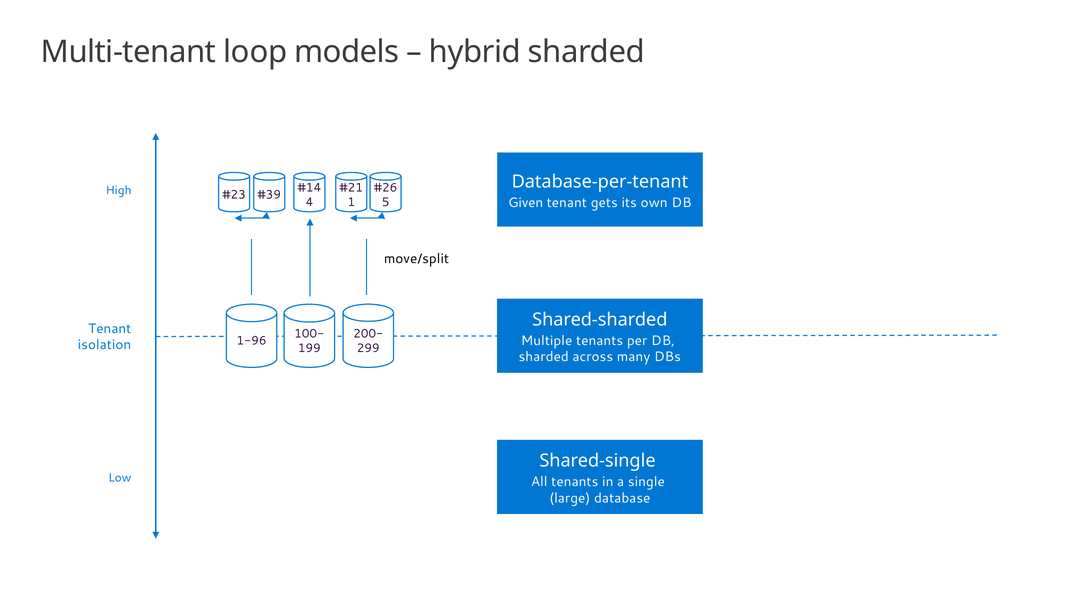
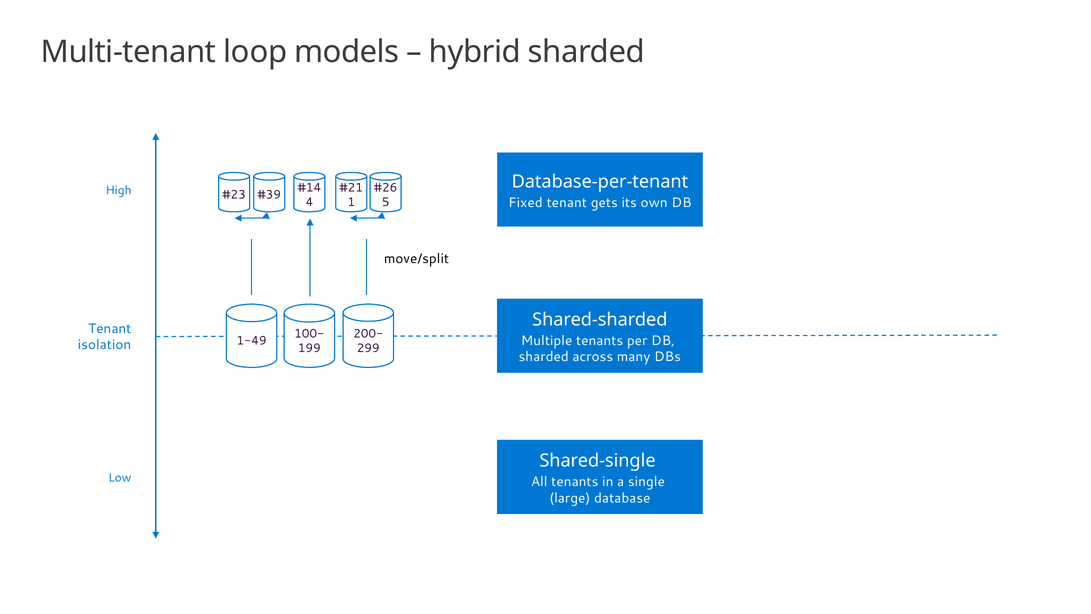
Given: Given -> Fixed
1-96: 1-96 -> 1-49
